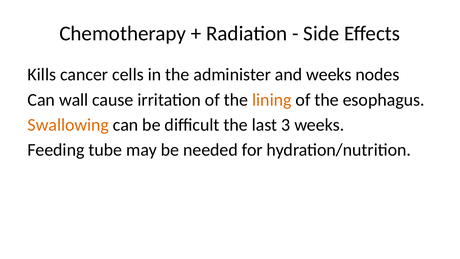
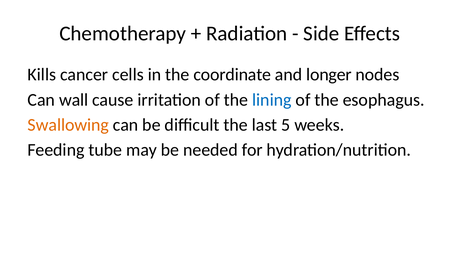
administer: administer -> coordinate
and weeks: weeks -> longer
lining colour: orange -> blue
3: 3 -> 5
